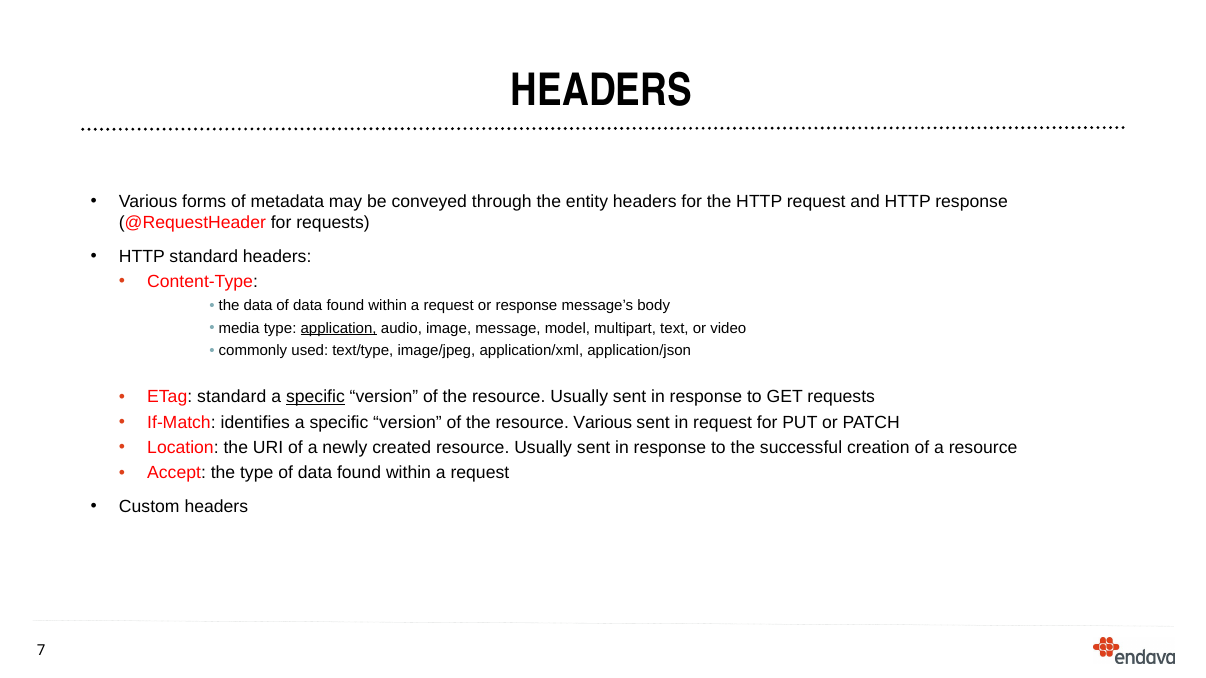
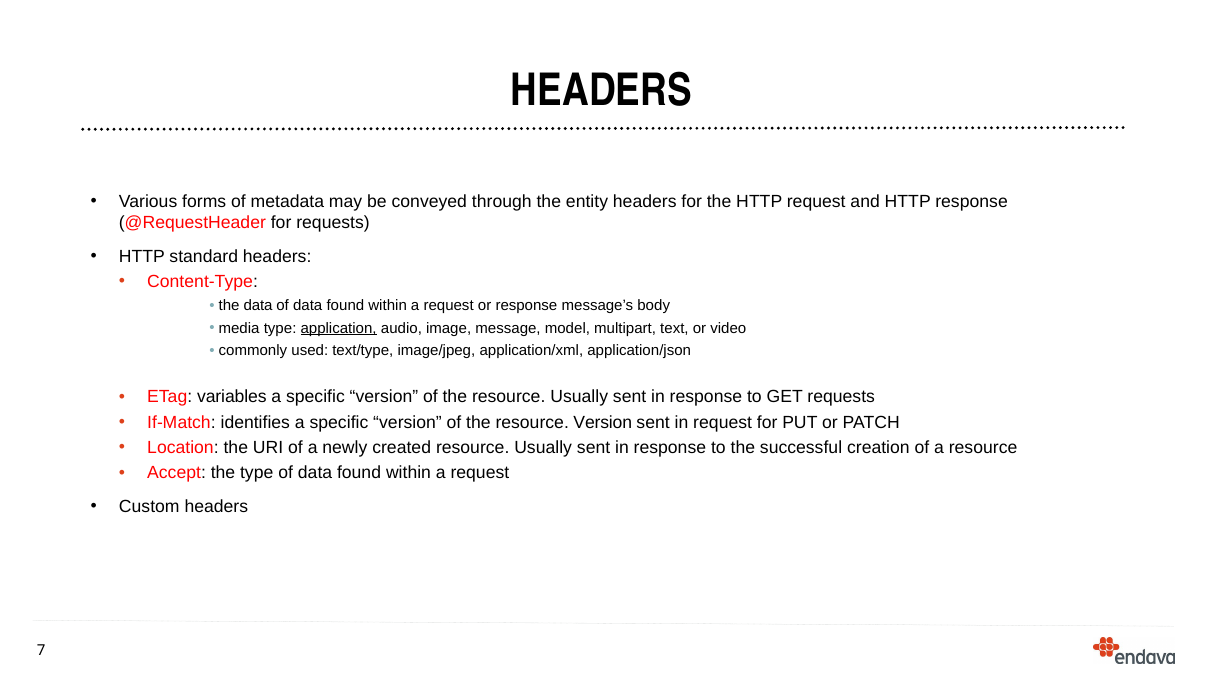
ETag standard: standard -> variables
specific at (315, 397) underline: present -> none
resource Various: Various -> Version
